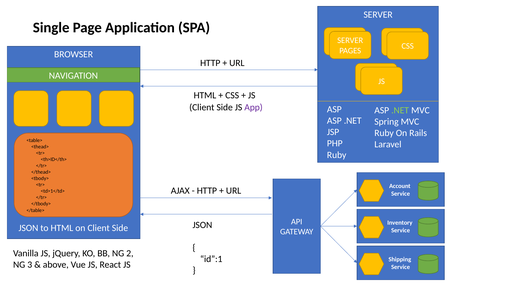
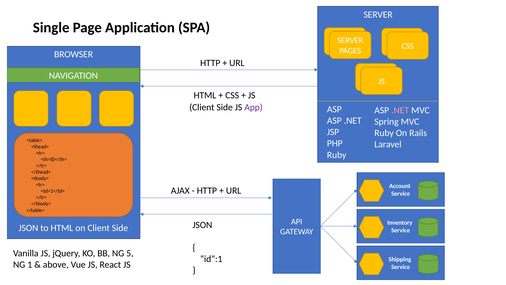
.NET at (400, 110) colour: light green -> pink
2: 2 -> 5
3: 3 -> 1
